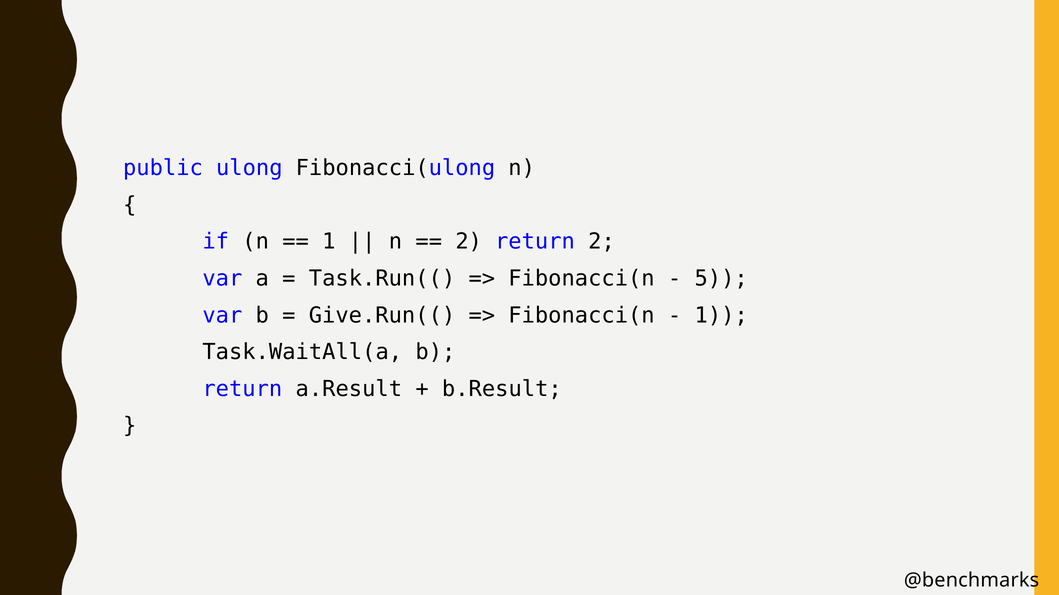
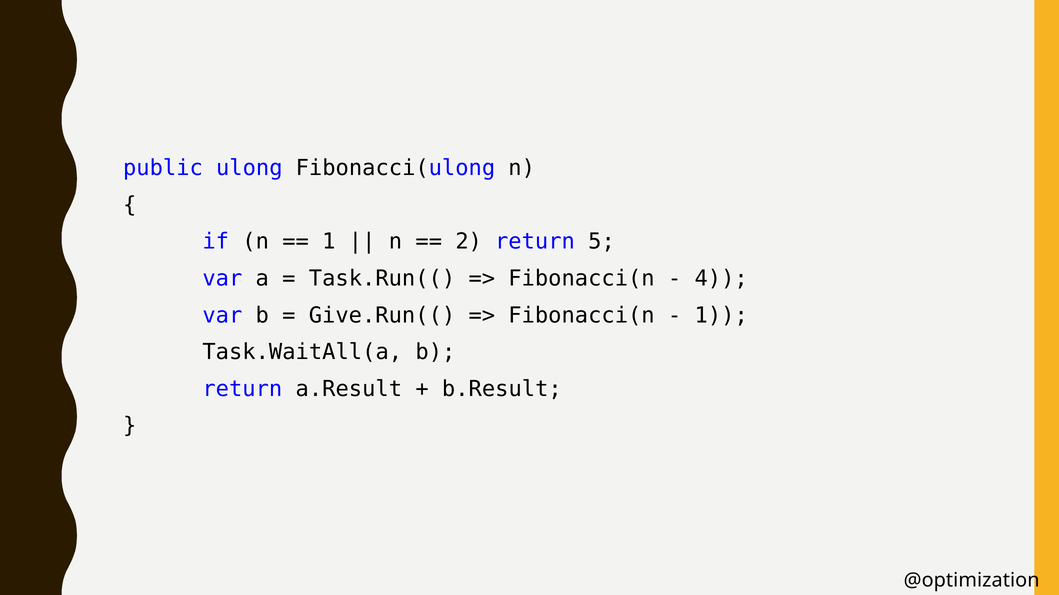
return 2: 2 -> 5
5: 5 -> 4
@benchmarks: @benchmarks -> @optimization
